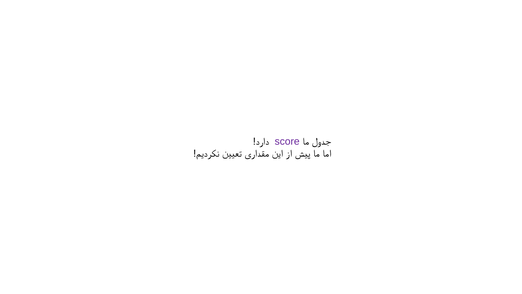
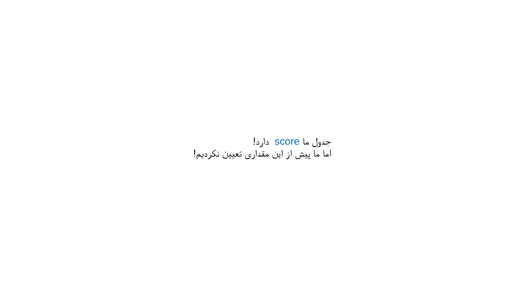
score colour: purple -> blue
